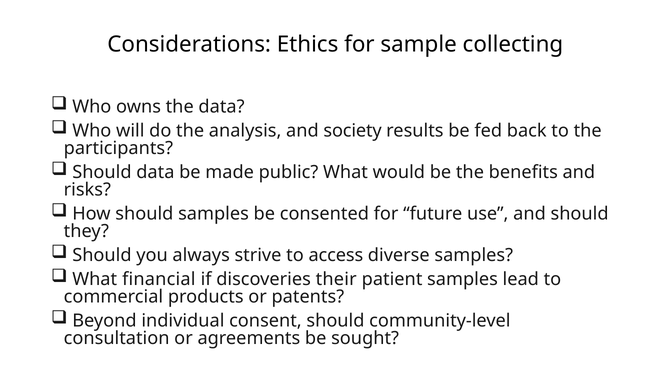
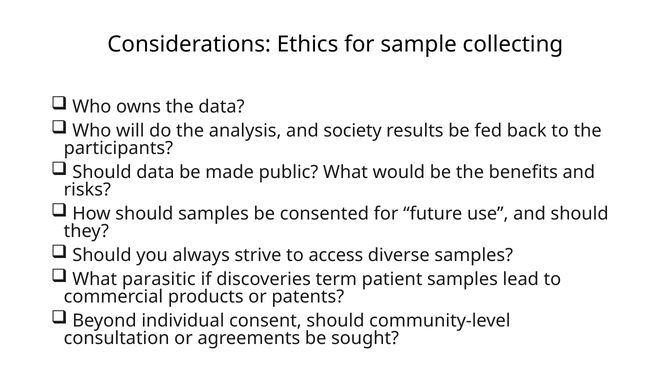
financial: financial -> parasitic
their: their -> term
